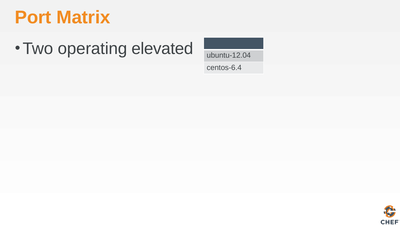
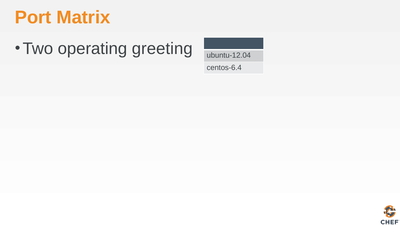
elevated: elevated -> greeting
